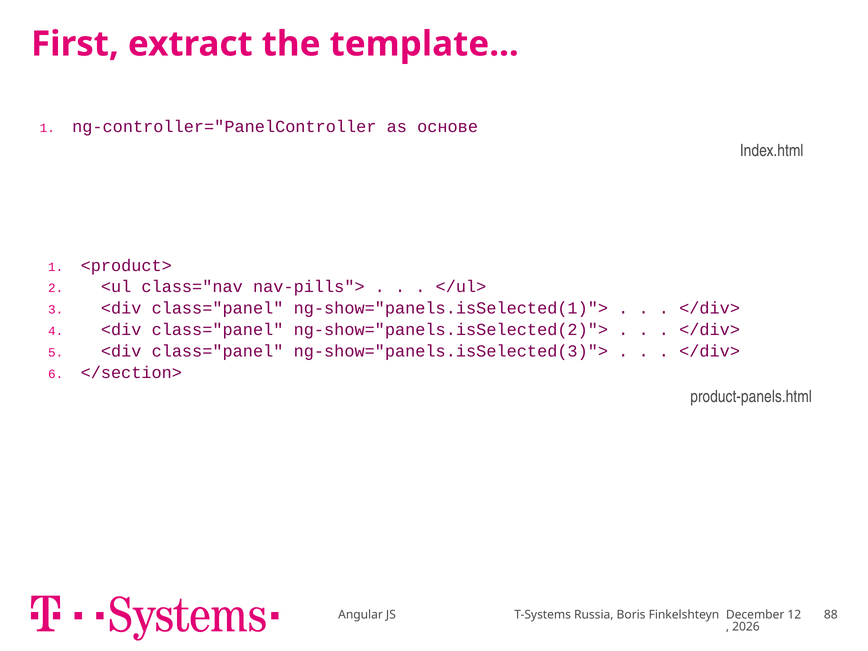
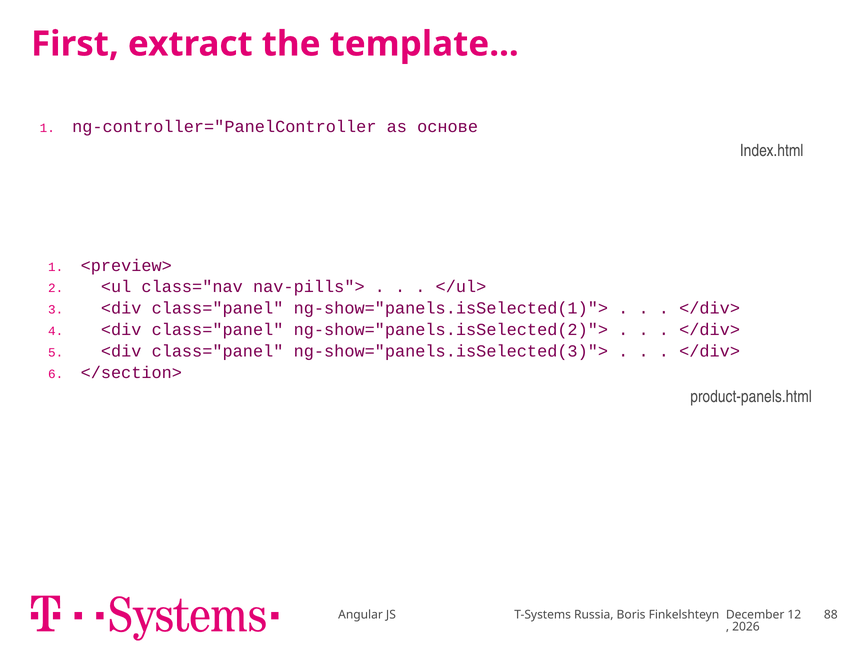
<product>: <product> -> <preview>
